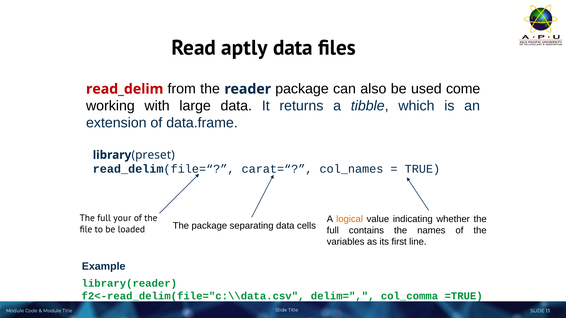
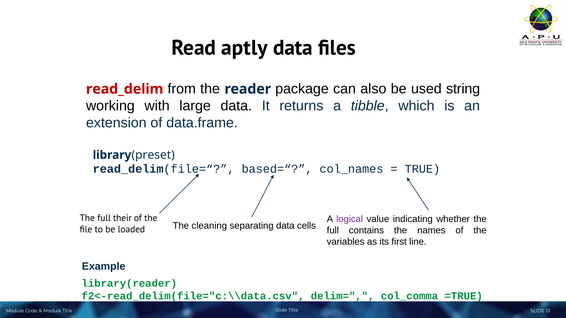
come: come -> string
carat=“: carat=“ -> based=“
your: your -> their
logical colour: orange -> purple
The package: package -> cleaning
